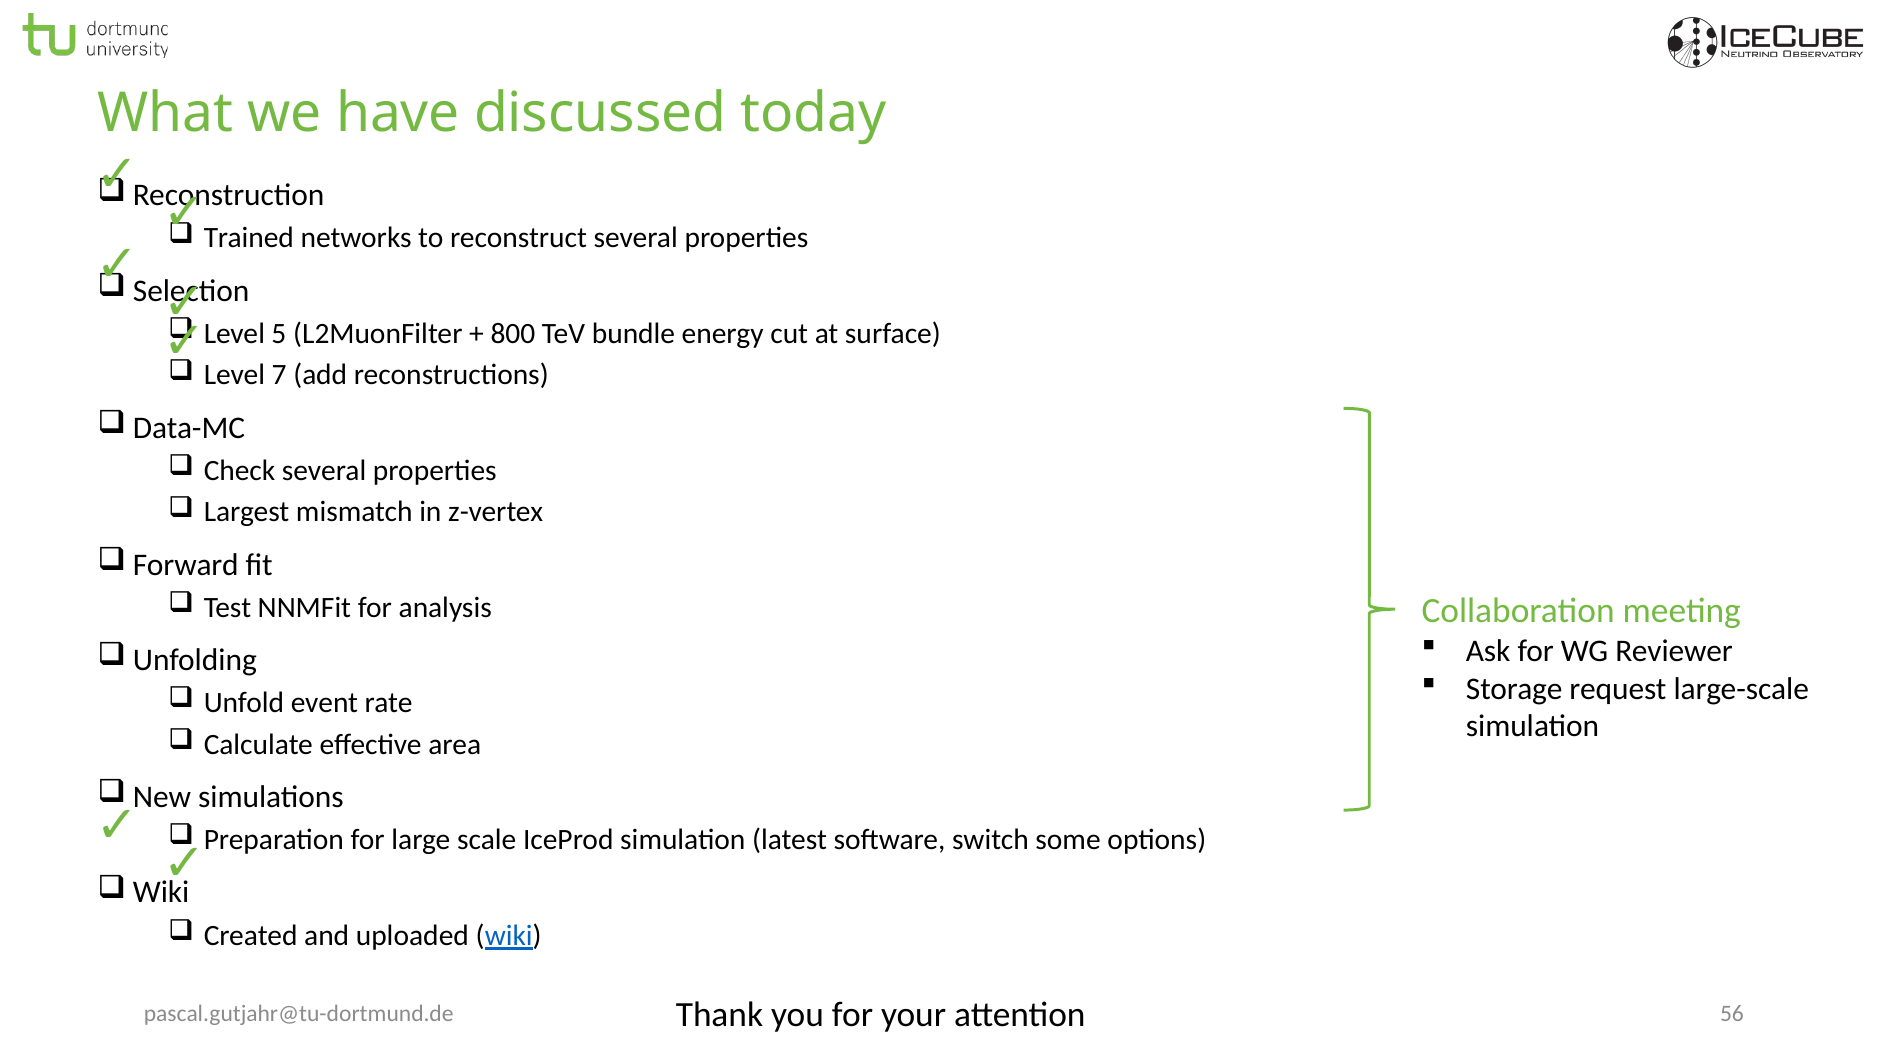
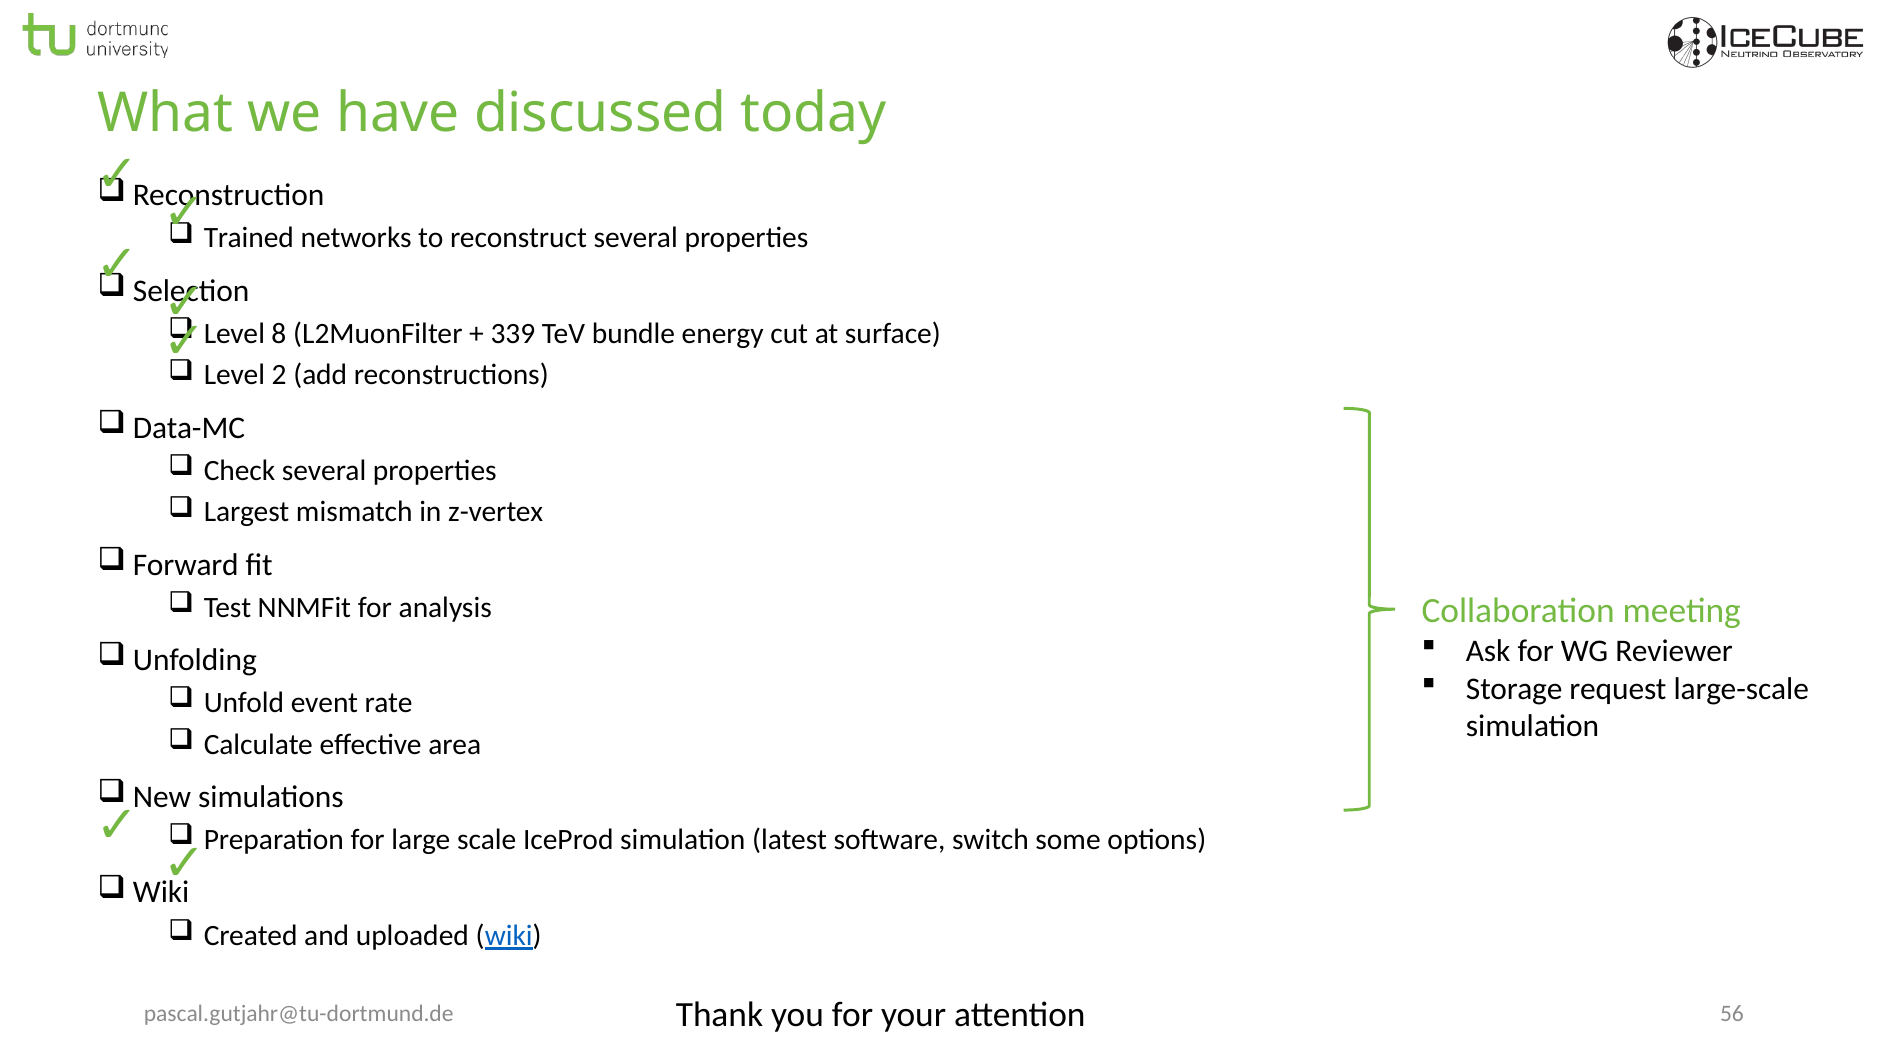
5: 5 -> 8
800: 800 -> 339
7: 7 -> 2
